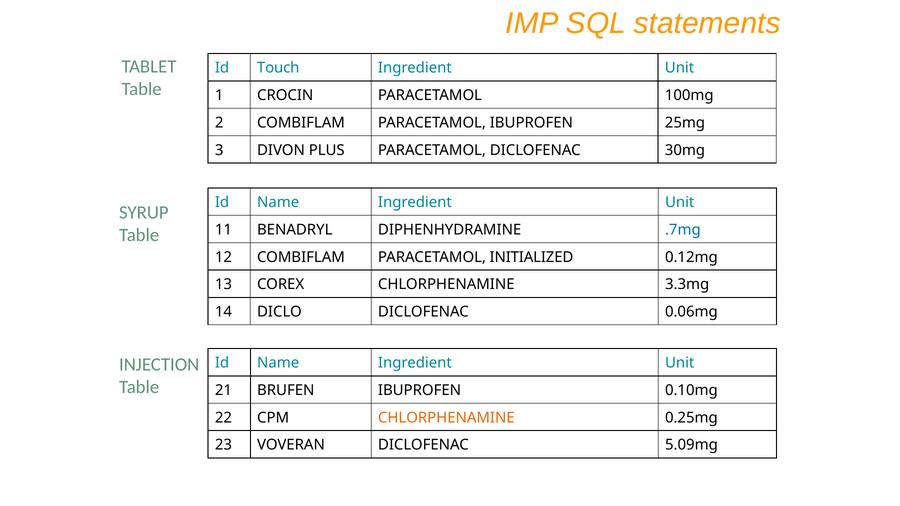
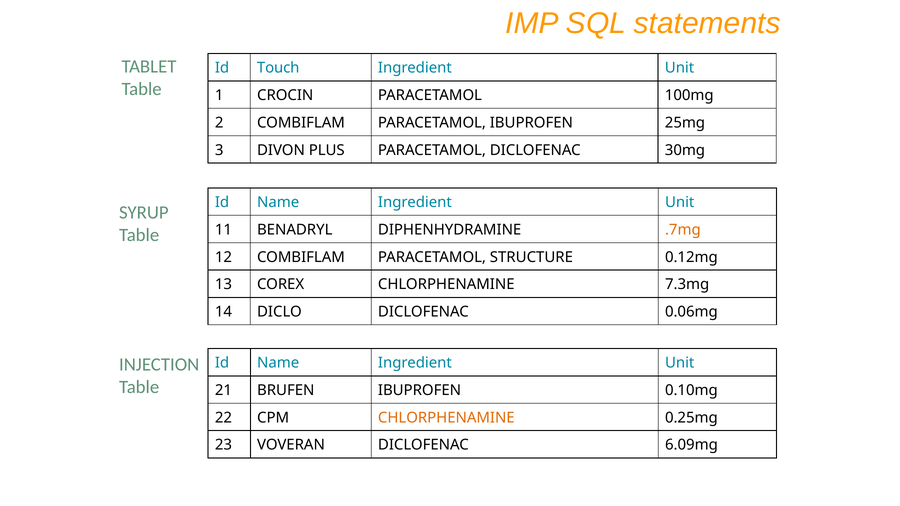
.7mg colour: blue -> orange
INITIALIZED: INITIALIZED -> STRUCTURE
3.3mg: 3.3mg -> 7.3mg
5.09mg: 5.09mg -> 6.09mg
